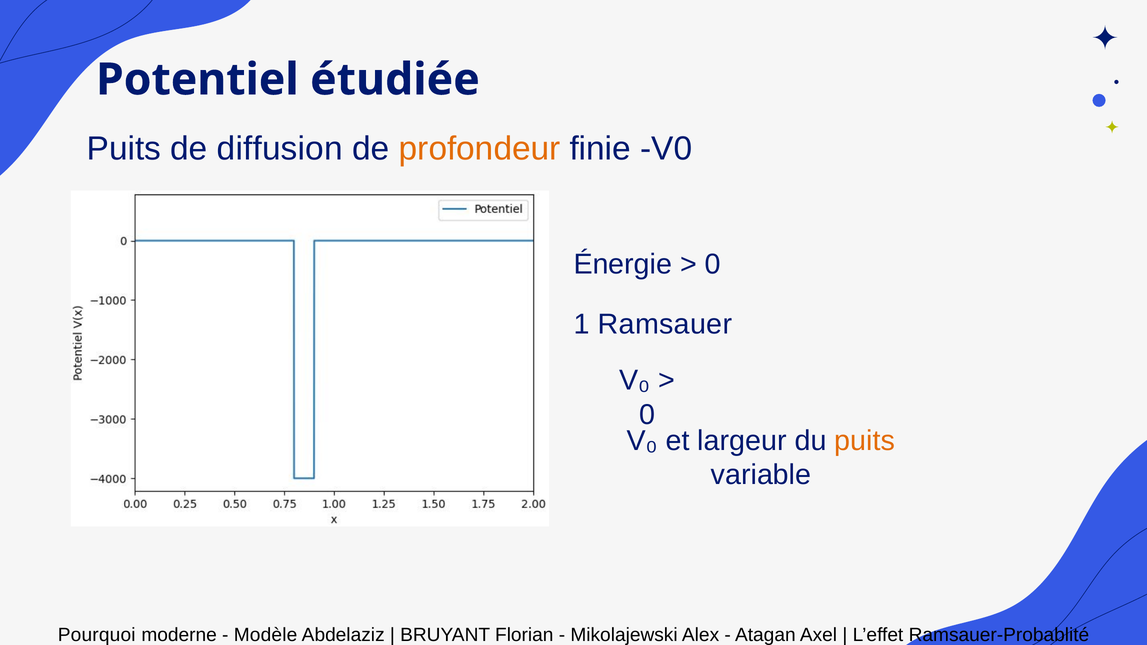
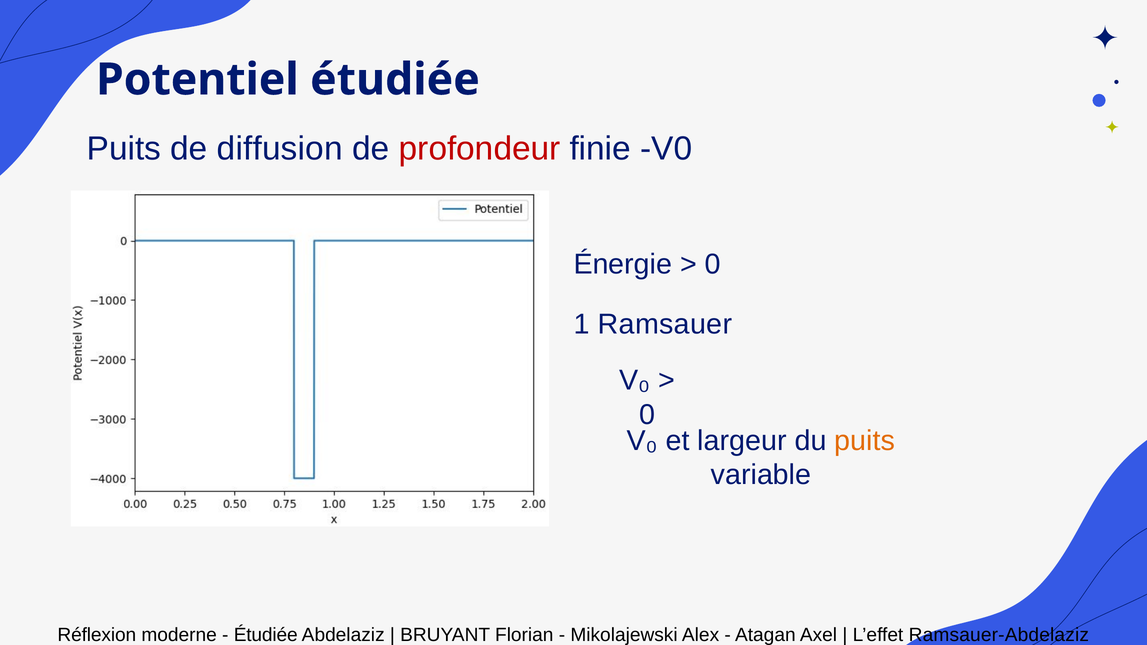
profondeur colour: orange -> red
Pourquoi: Pourquoi -> Réflexion
Modèle at (266, 635): Modèle -> Étudiée
Ramsauer-Probablité: Ramsauer-Probablité -> Ramsauer-Abdelaziz
